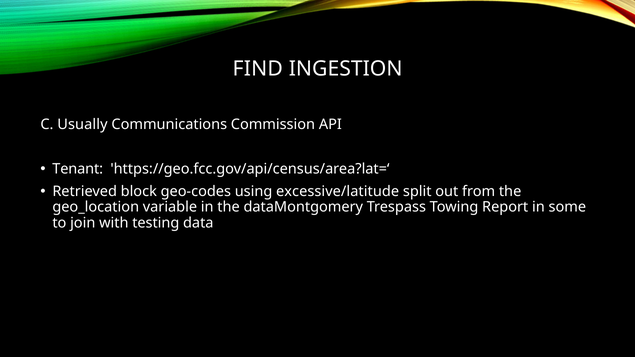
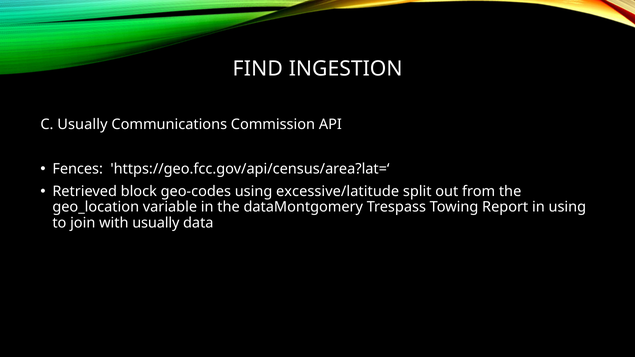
Tenant: Tenant -> Fences
in some: some -> using
with testing: testing -> usually
